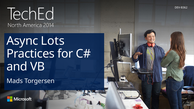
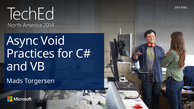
Lots: Lots -> Void
